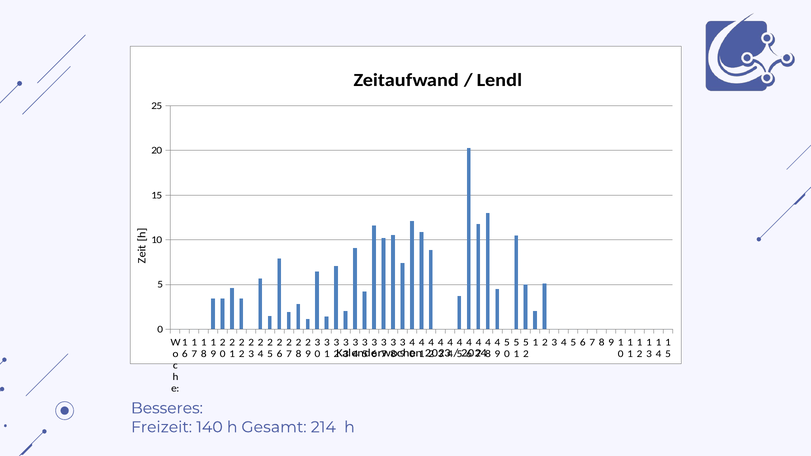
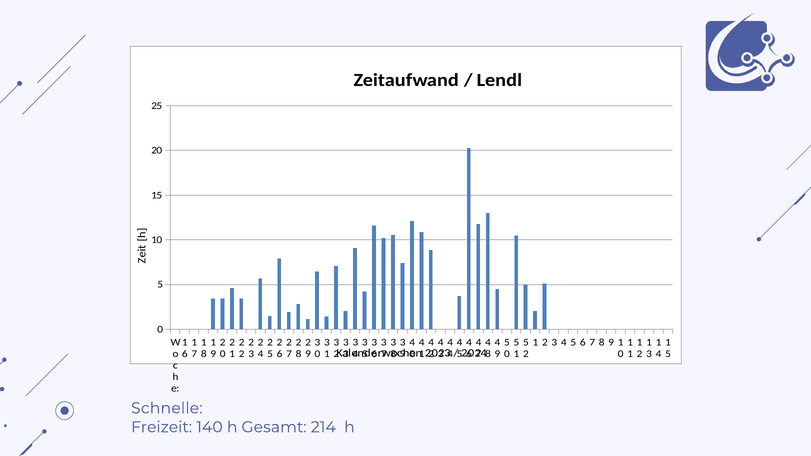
Besseres: Besseres -> Schnelle
